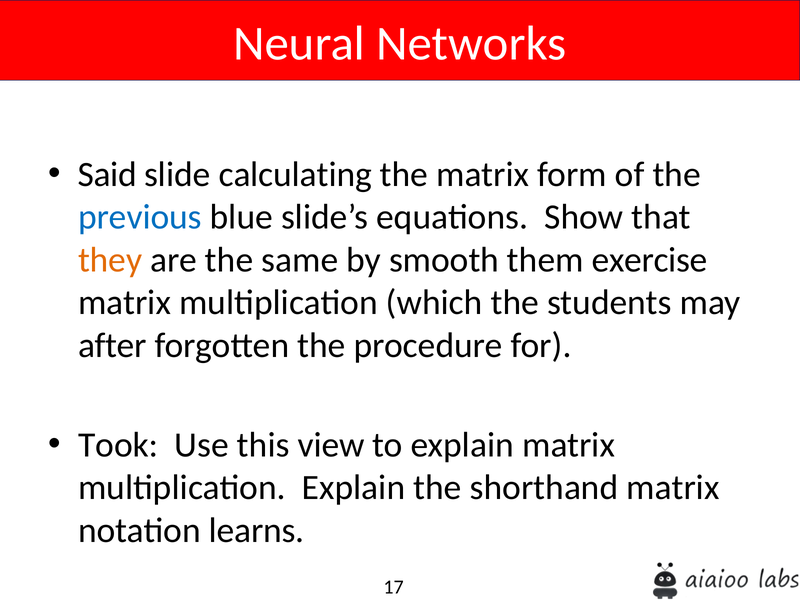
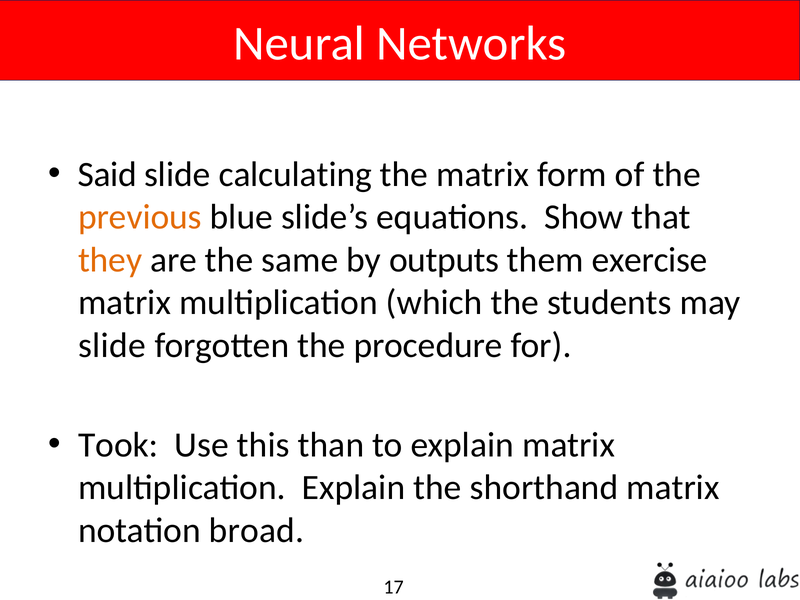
previous colour: blue -> orange
smooth: smooth -> outputs
after at (112, 345): after -> slide
view: view -> than
learns: learns -> broad
